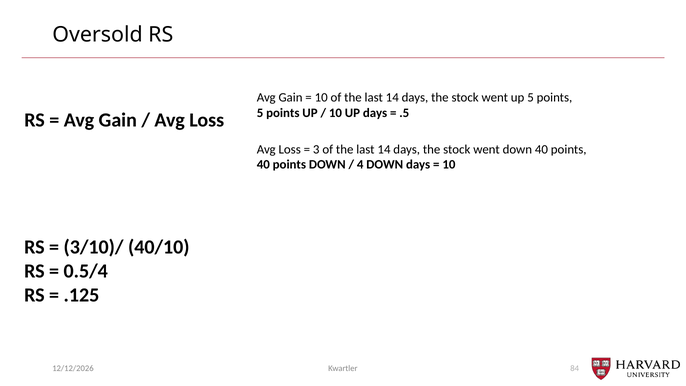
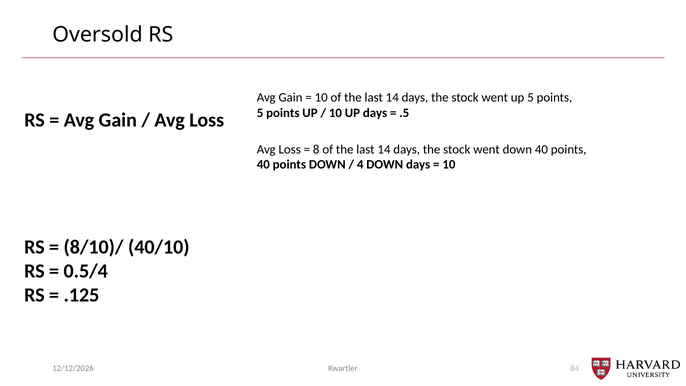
3: 3 -> 8
3/10)/: 3/10)/ -> 8/10)/
